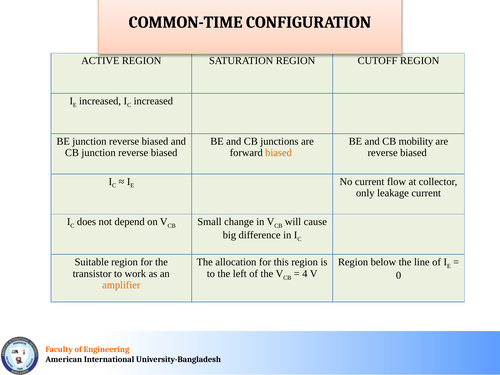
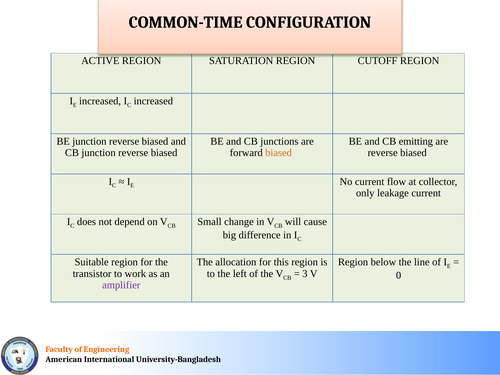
mobility: mobility -> emitting
4: 4 -> 3
amplifier colour: orange -> purple
